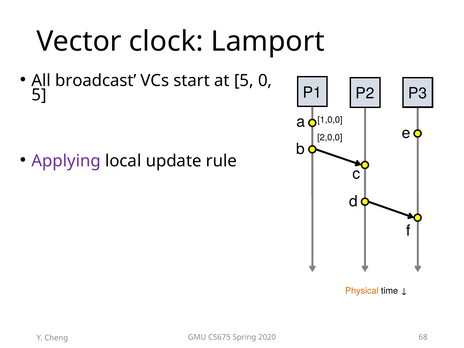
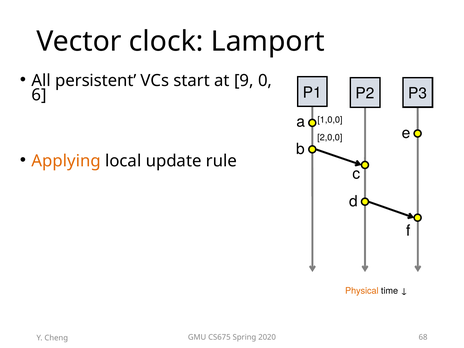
broadcast: broadcast -> persistent
at 5: 5 -> 9
5 at (39, 95): 5 -> 6
Applying colour: purple -> orange
